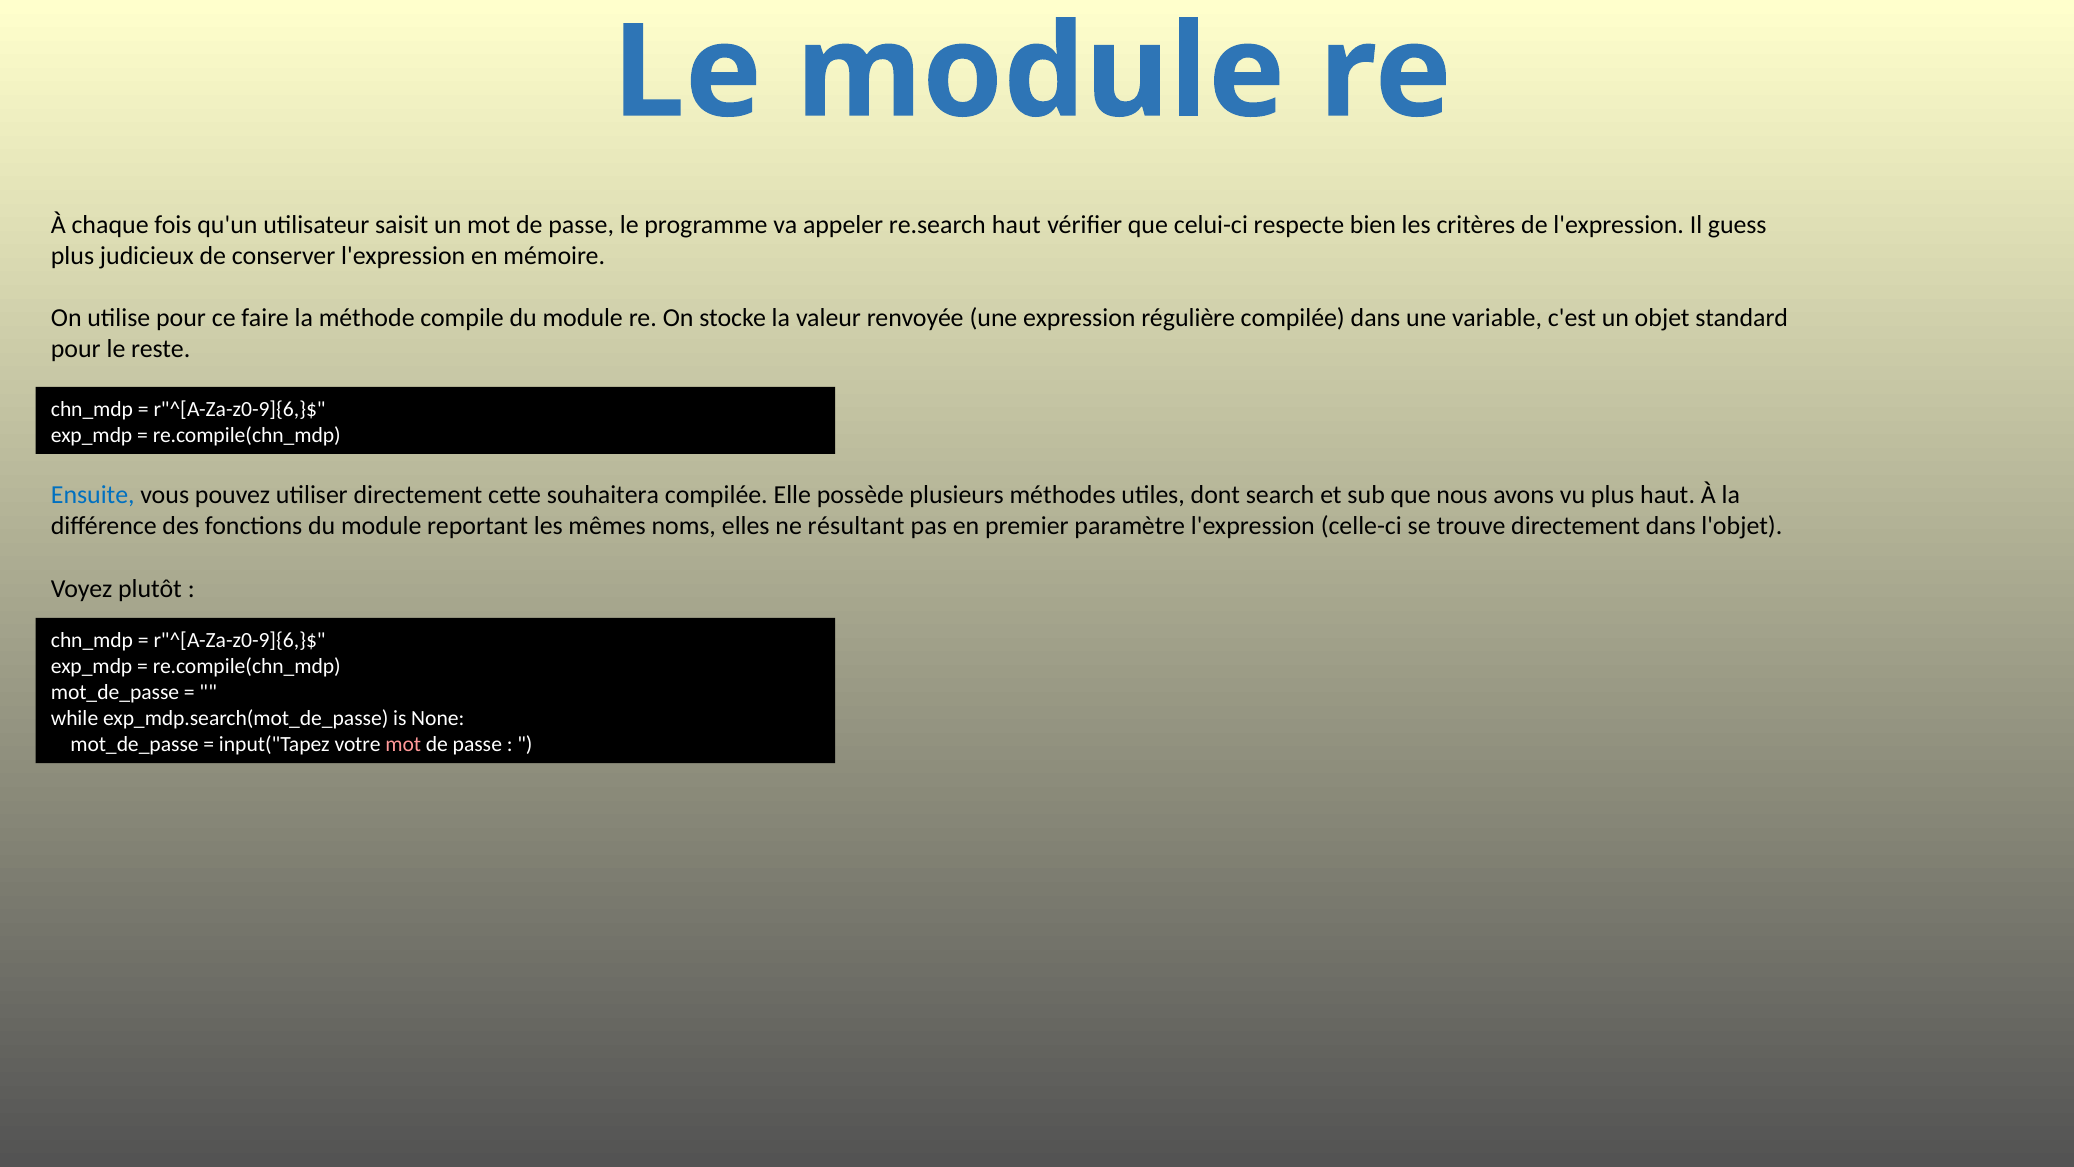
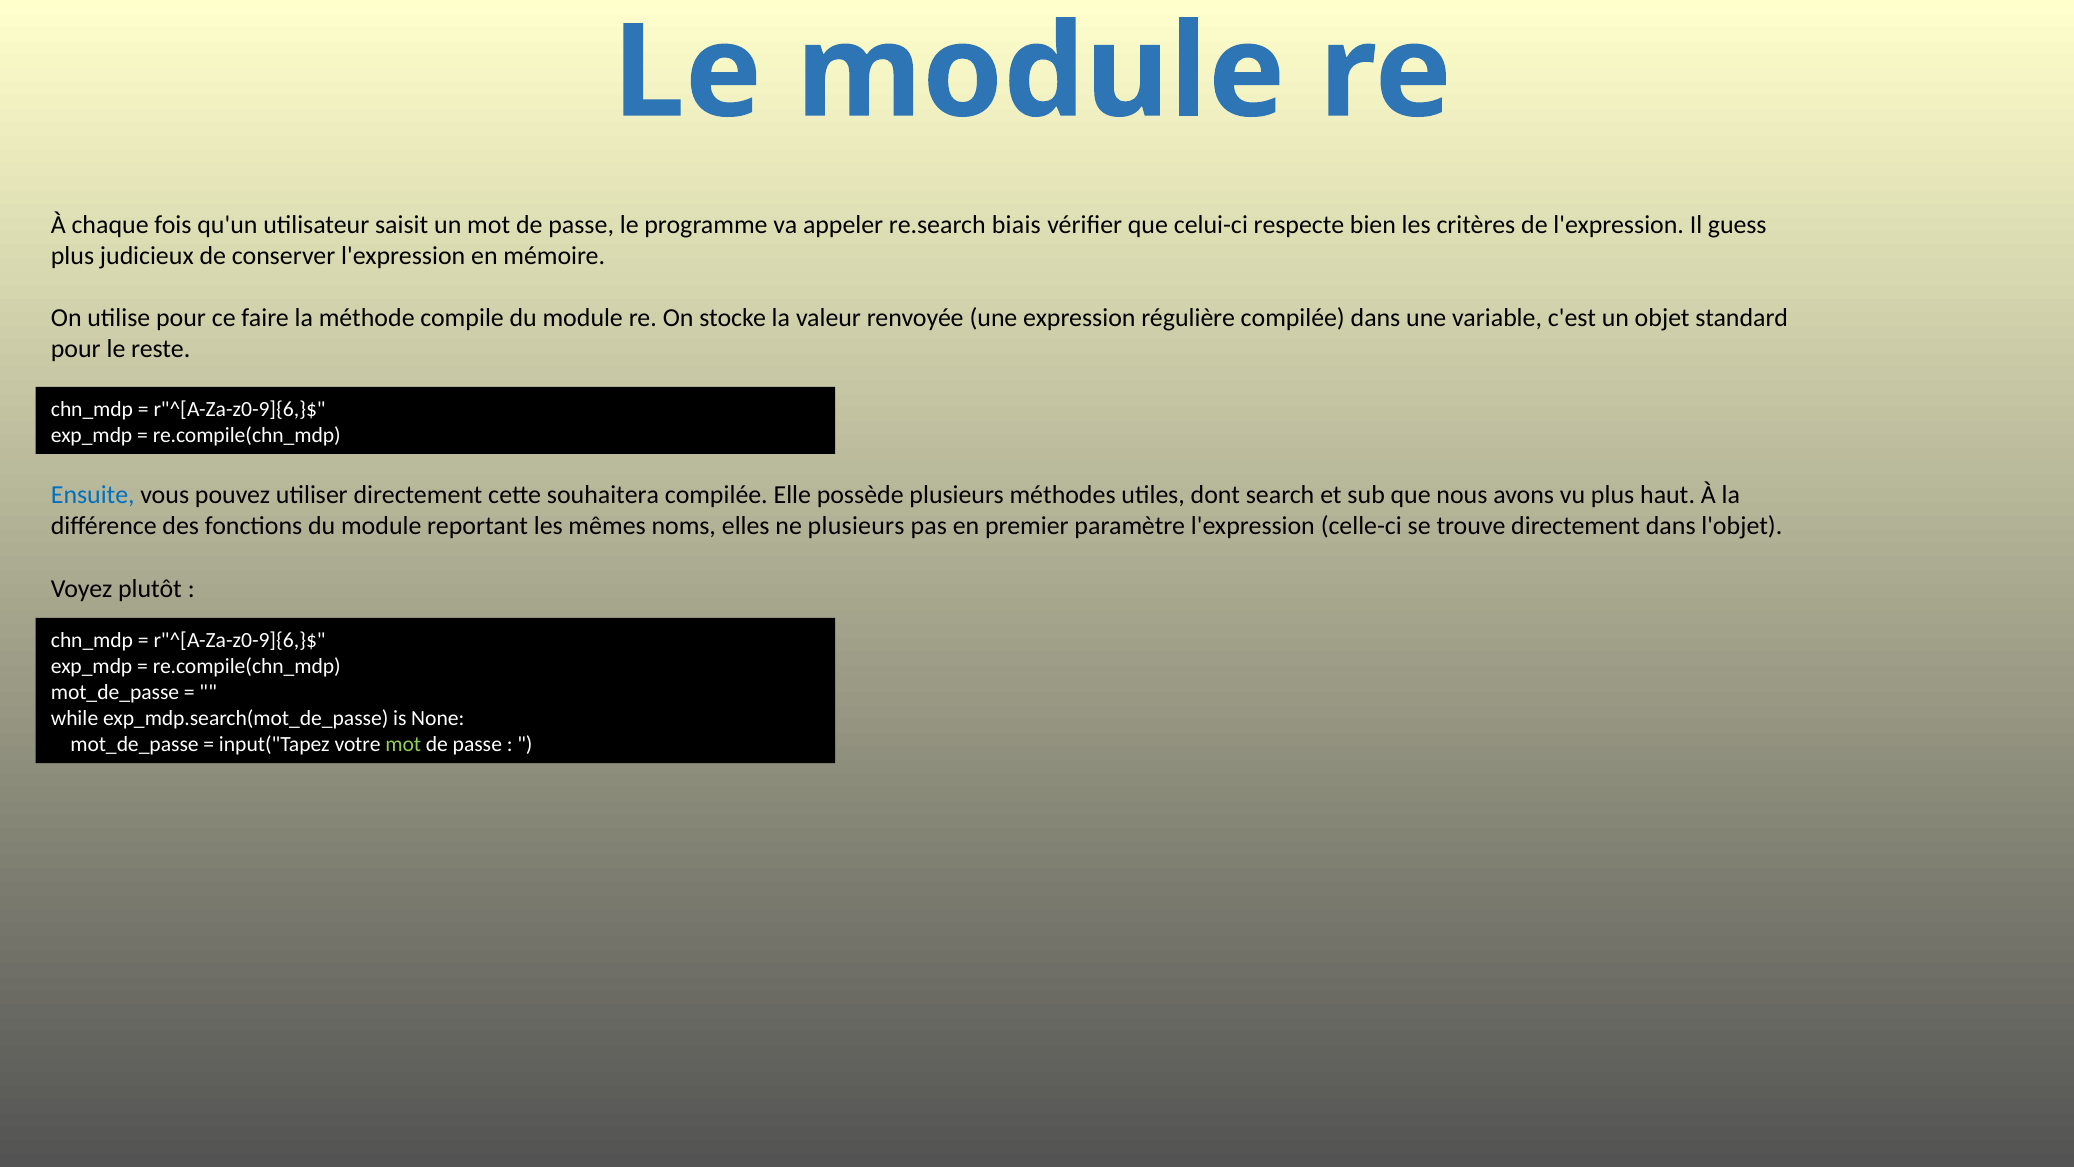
re.search haut: haut -> biais
ne résultant: résultant -> plusieurs
mot at (403, 744) colour: pink -> light green
